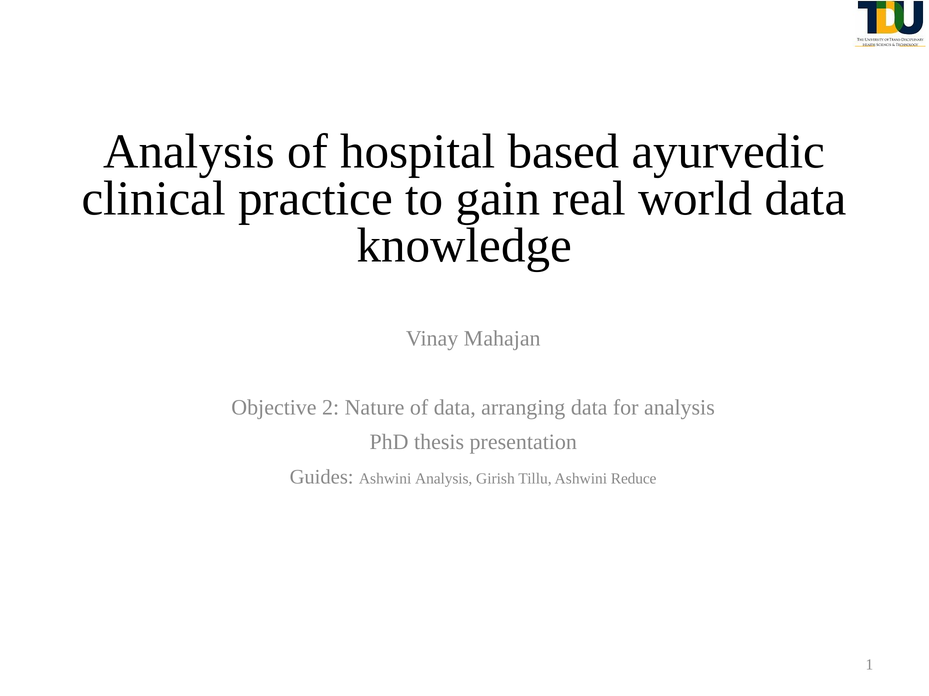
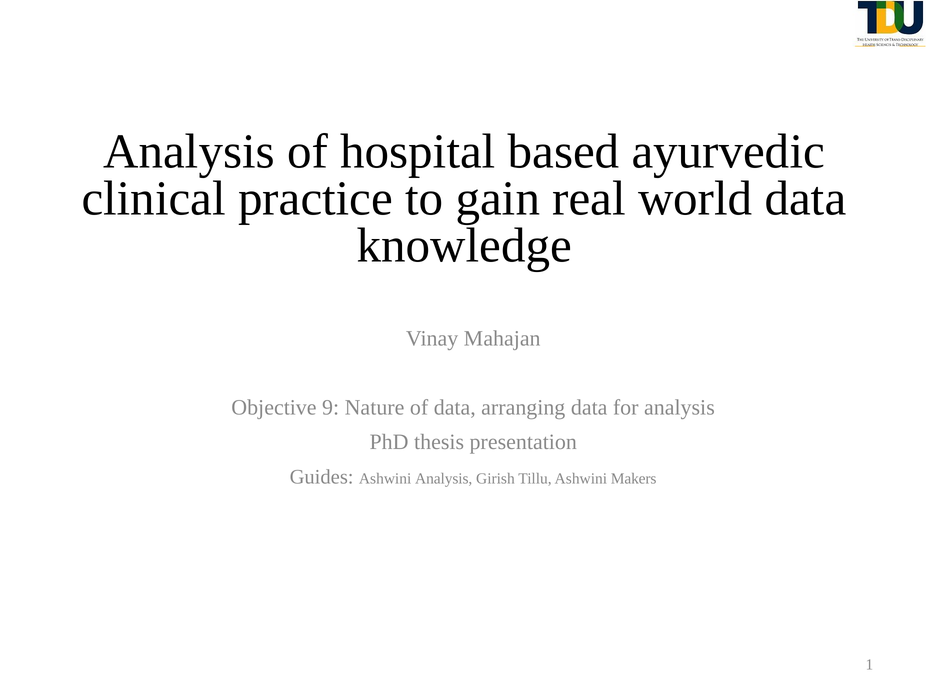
2: 2 -> 9
Reduce: Reduce -> Makers
